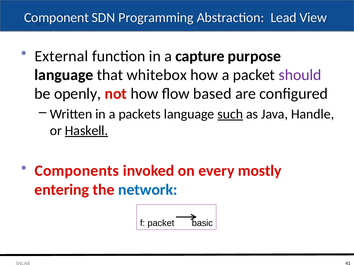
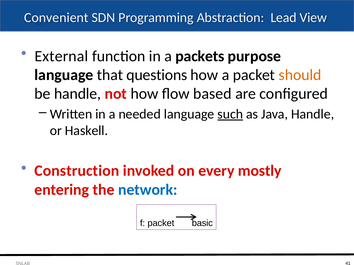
Component: Component -> Convenient
capture: capture -> packets
whitebox: whitebox -> questions
should colour: purple -> orange
be openly: openly -> handle
packets: packets -> needed
Haskell underline: present -> none
Components: Components -> Construction
